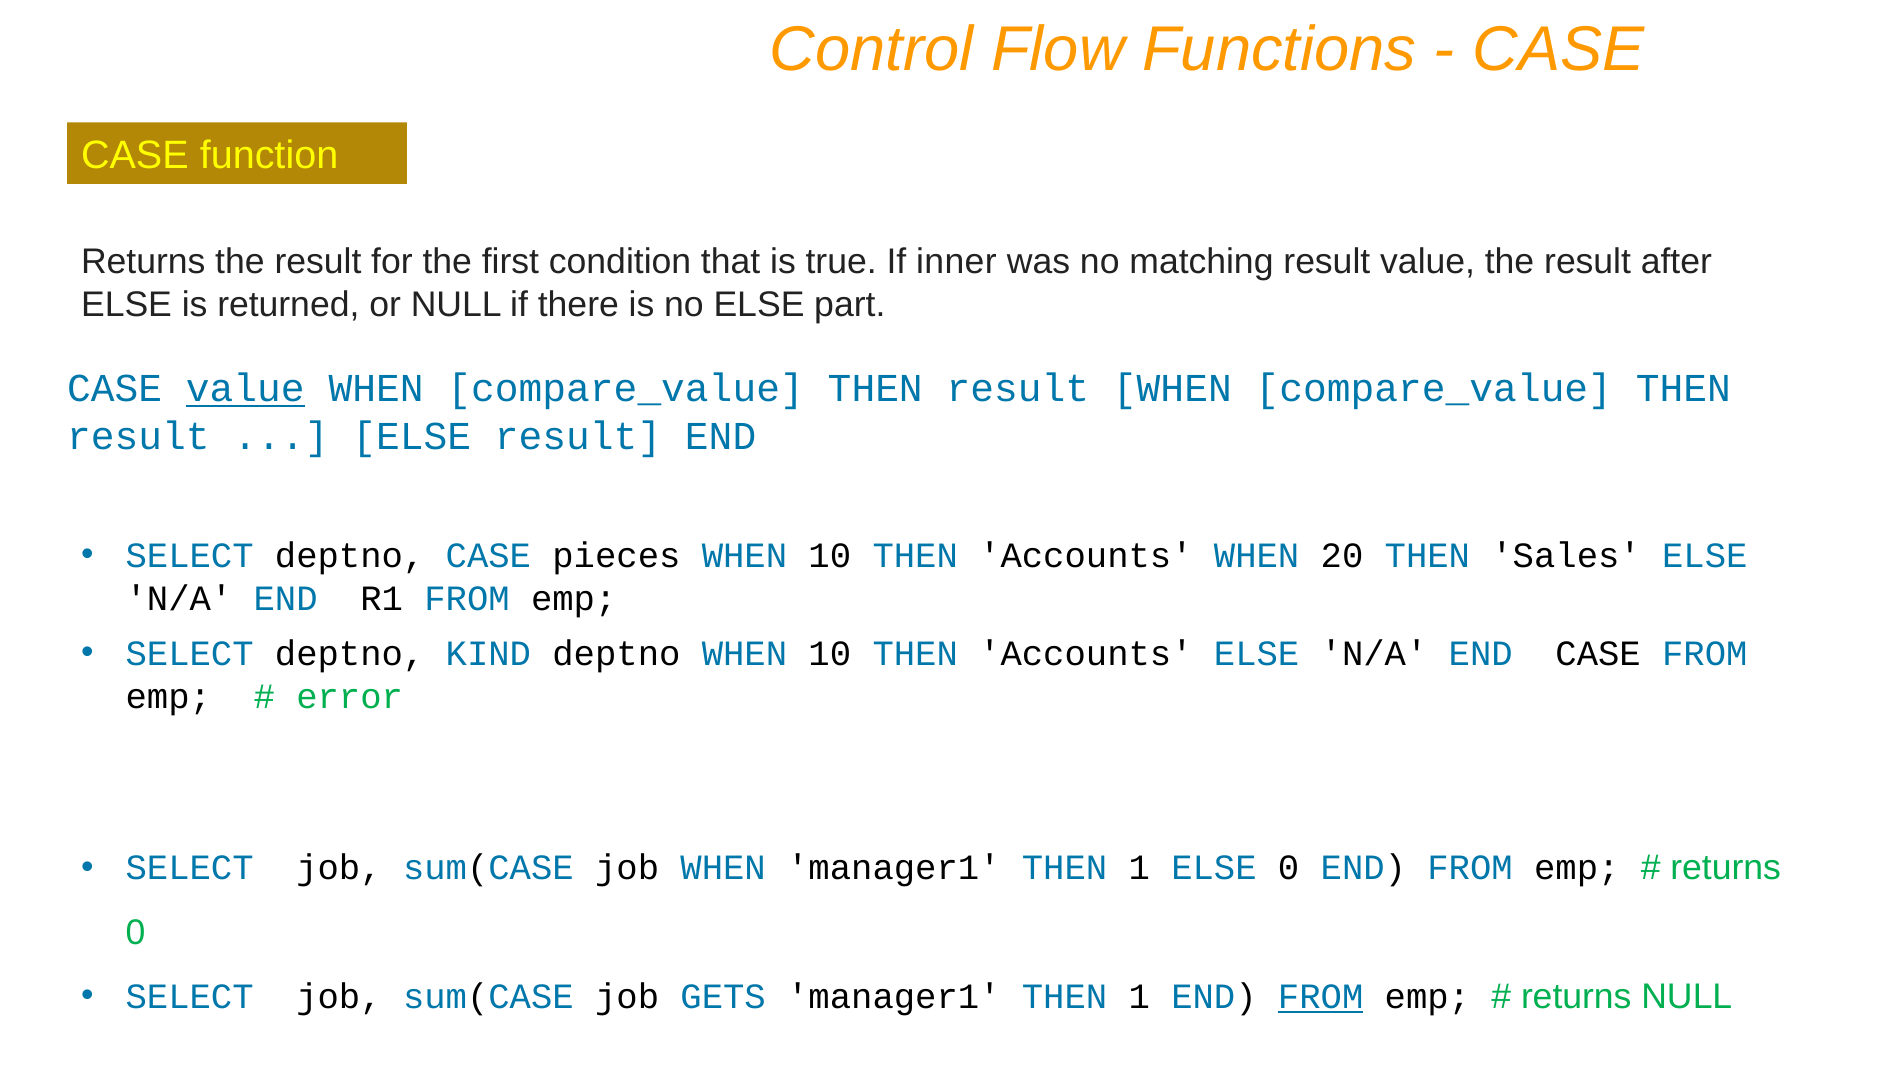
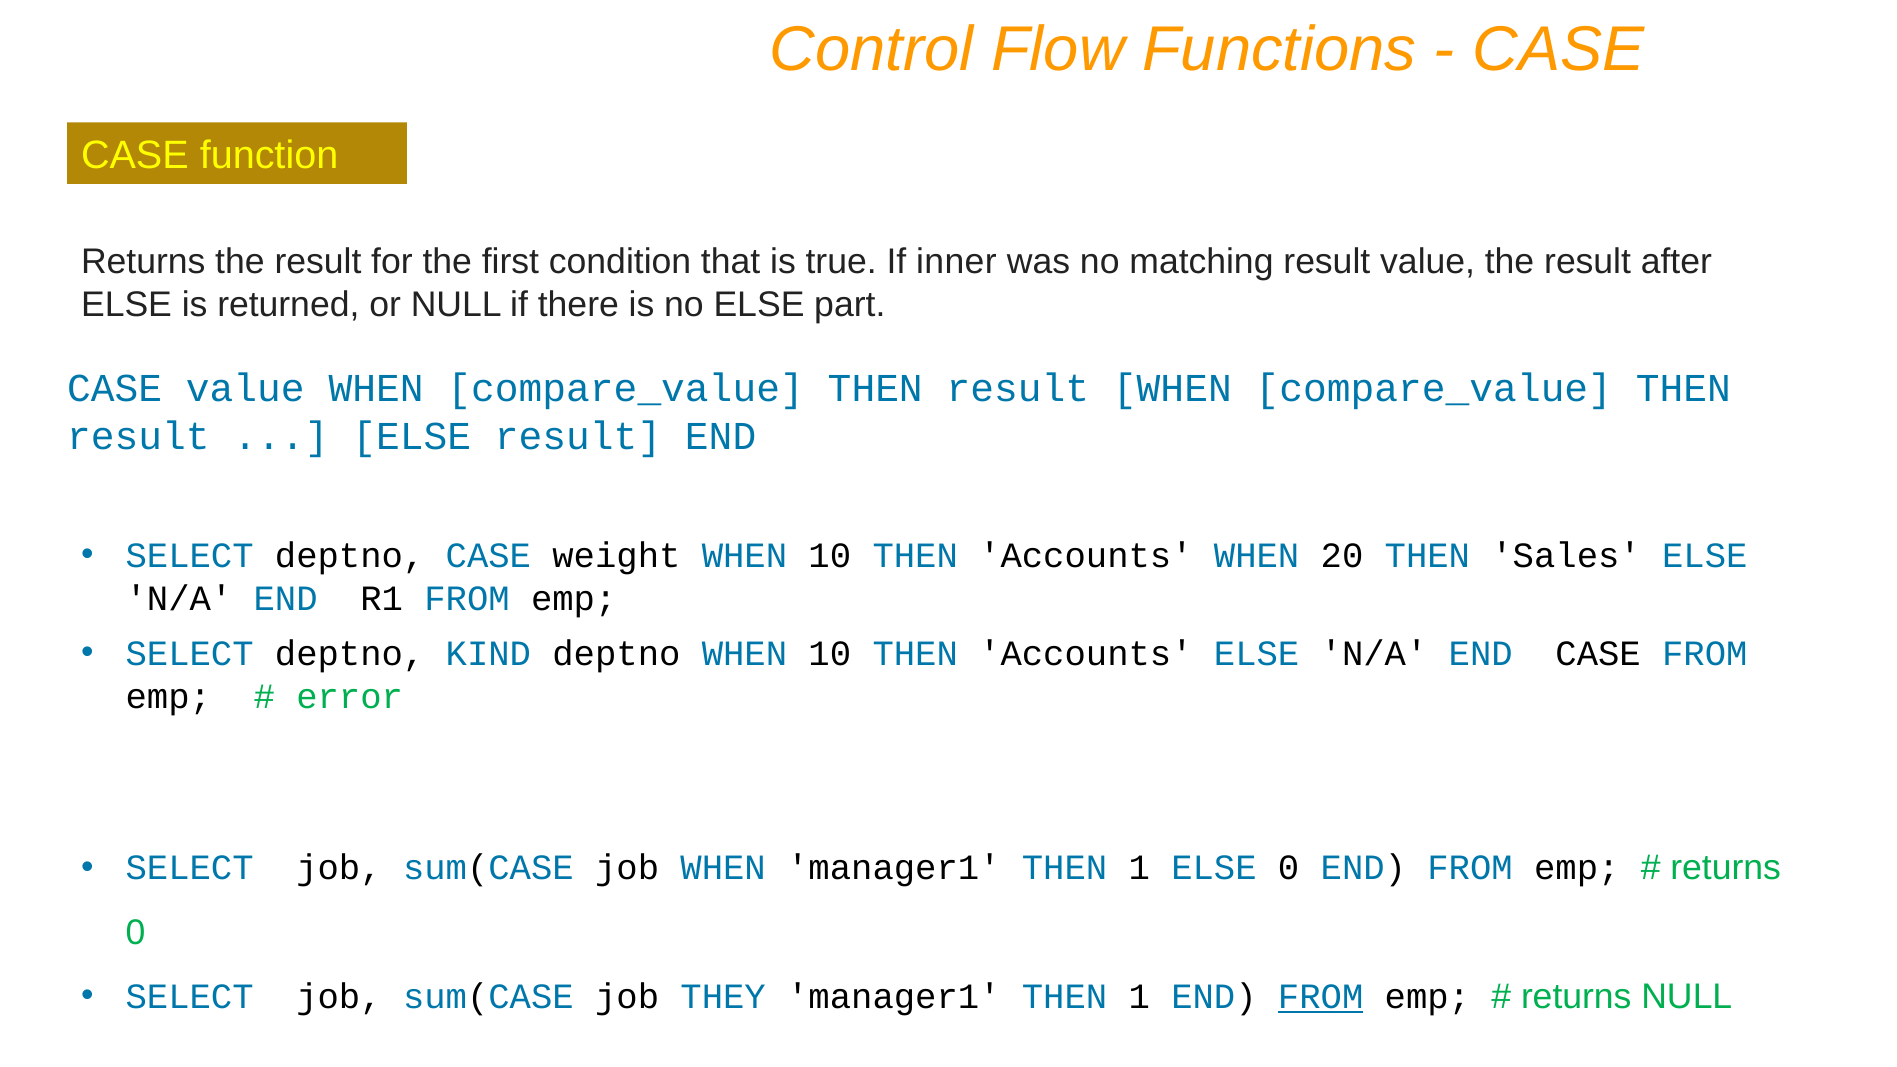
value at (245, 389) underline: present -> none
pieces: pieces -> weight
GETS: GETS -> THEY
